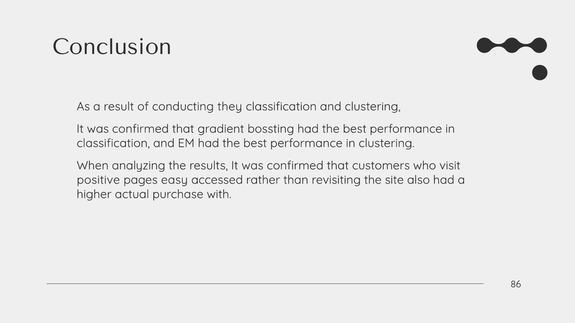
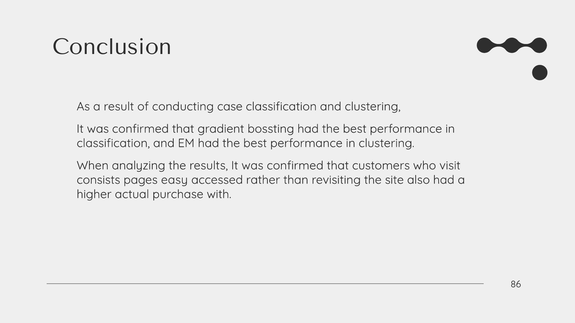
they: they -> case
positive: positive -> consists
